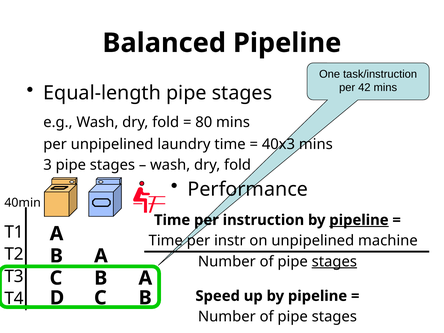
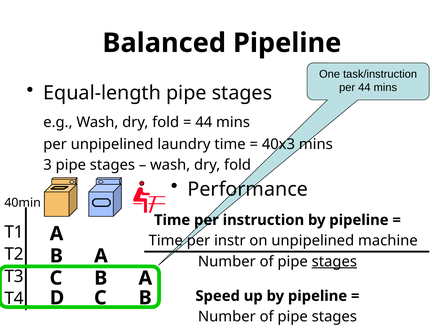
per 42: 42 -> 44
80 at (204, 122): 80 -> 44
pipeline at (359, 220) underline: present -> none
